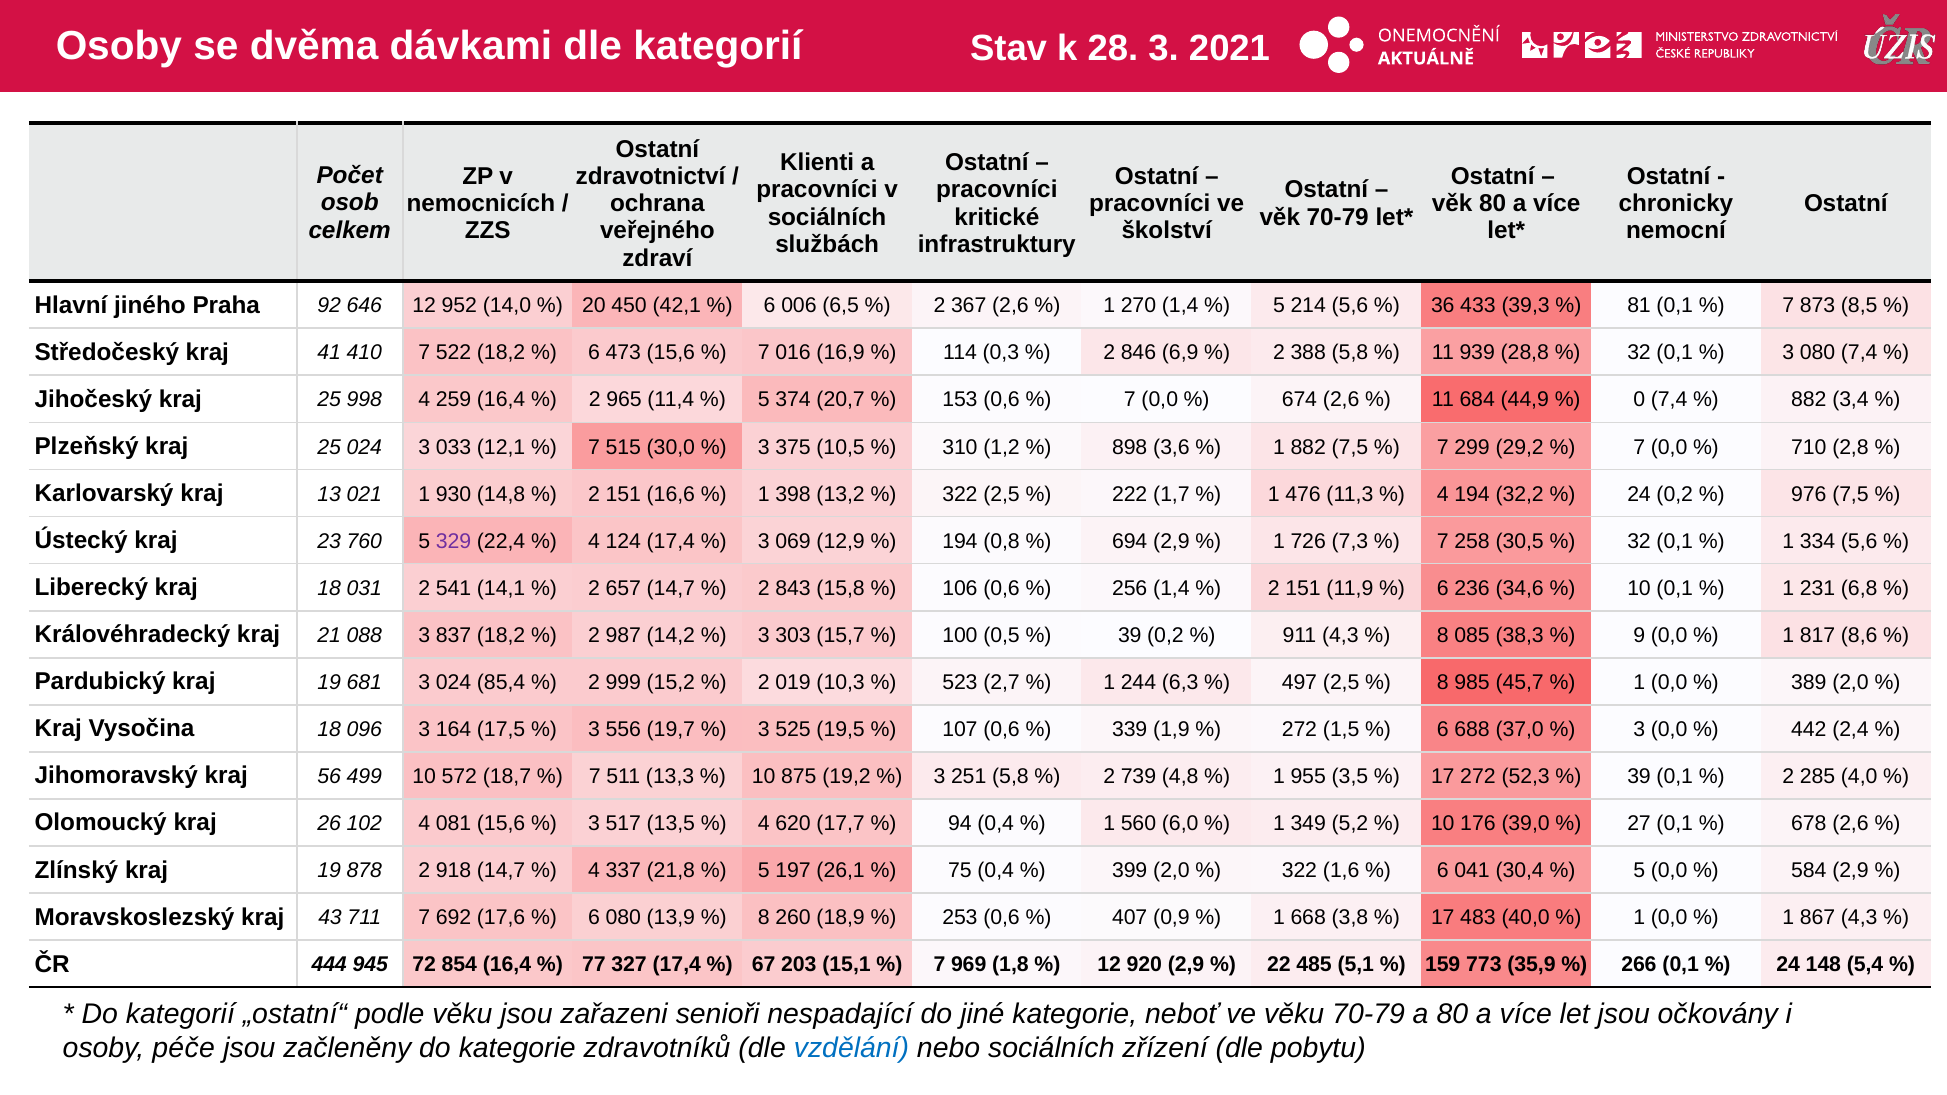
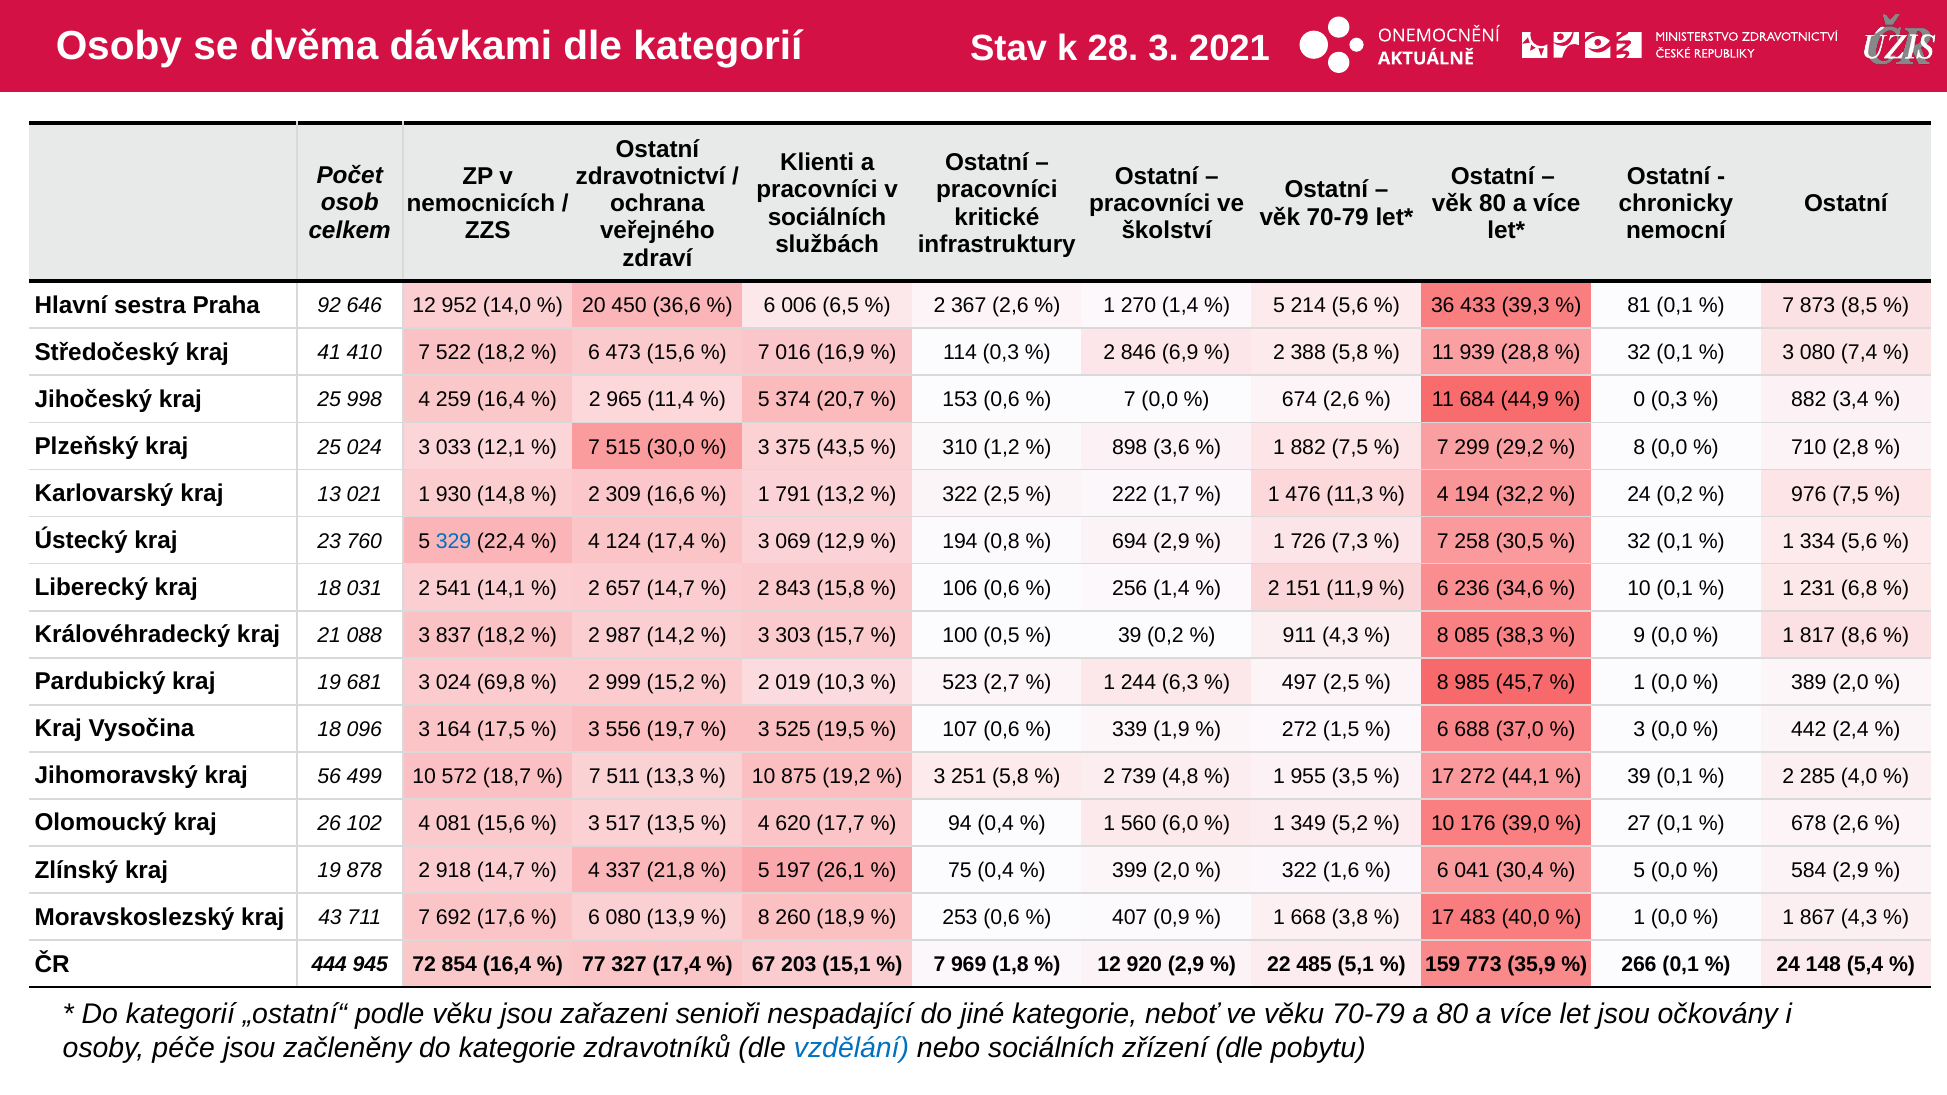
jiného: jiného -> sestra
42,1: 42,1 -> 36,6
0 7,4: 7,4 -> 0,3
10,5: 10,5 -> 43,5
7 at (1639, 447): 7 -> 8
151 at (623, 494): 151 -> 309
398: 398 -> 791
329 colour: purple -> blue
85,4: 85,4 -> 69,8
52,3: 52,3 -> 44,1
